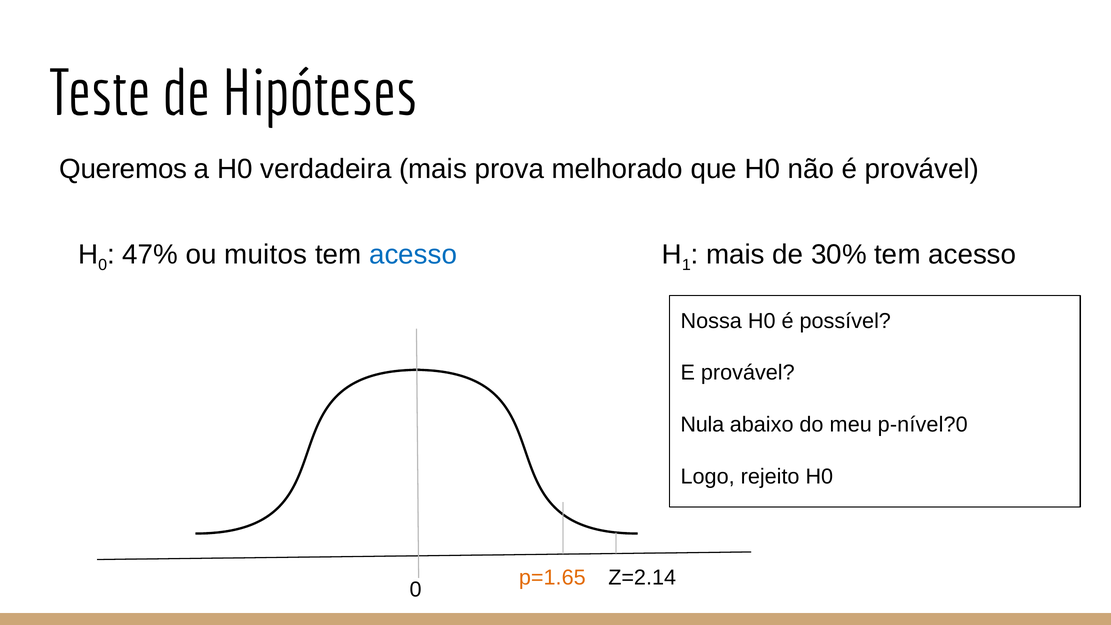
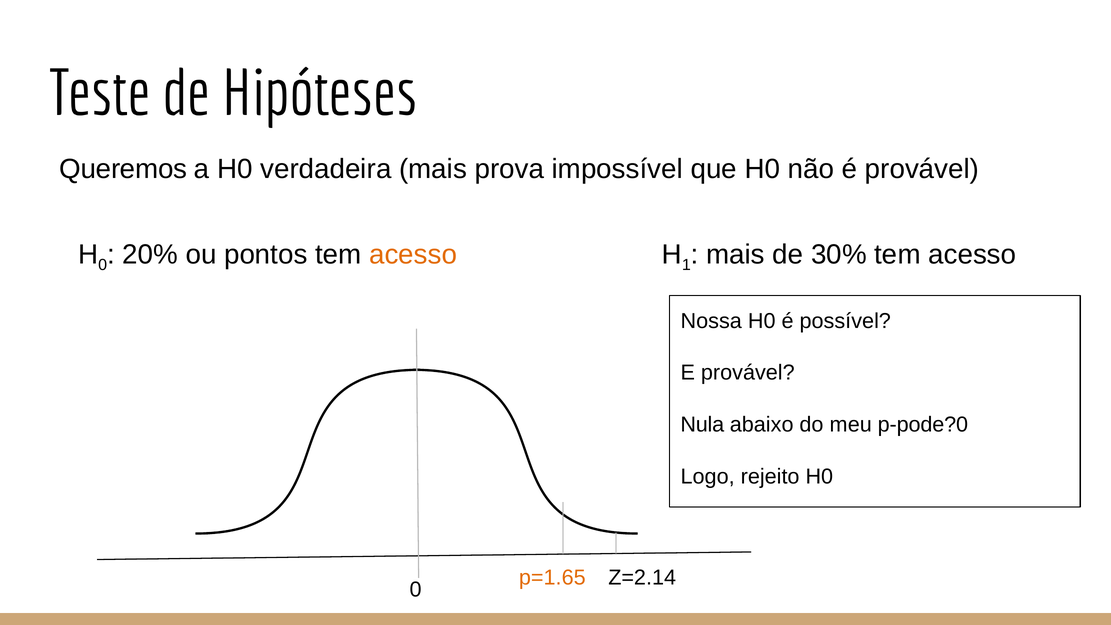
melhorado: melhorado -> impossível
47%: 47% -> 20%
muitos: muitos -> pontos
acesso at (413, 254) colour: blue -> orange
p-nível?0: p-nível?0 -> p-pode?0
